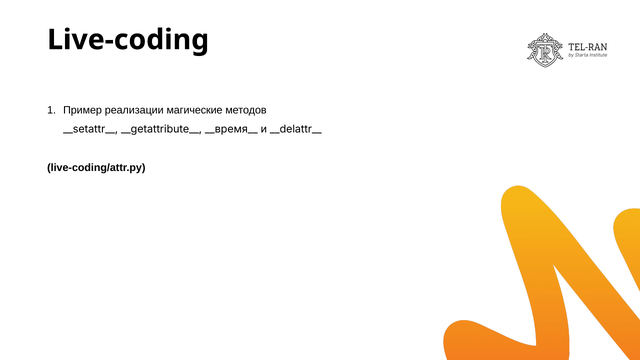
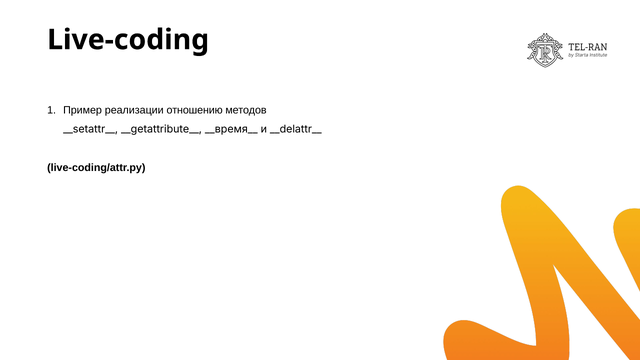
магические: магические -> отношению
